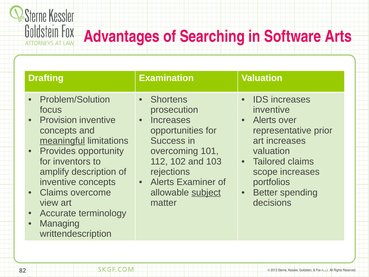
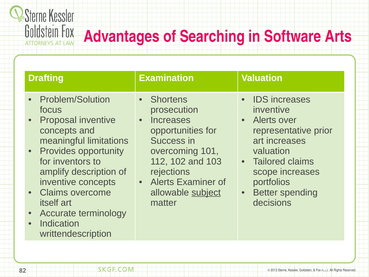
Provision: Provision -> Proposal
meaningful underline: present -> none
view: view -> itself
Managing: Managing -> Indication
